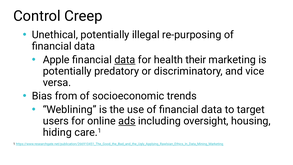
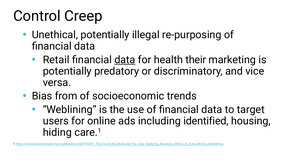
Apple: Apple -> Retail
ads underline: present -> none
oversight: oversight -> identified
